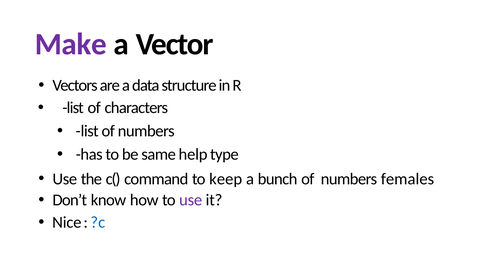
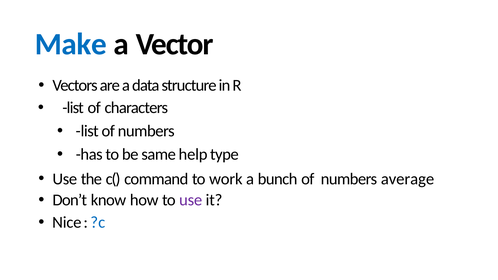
Make colour: purple -> blue
keep: keep -> work
females: females -> average
